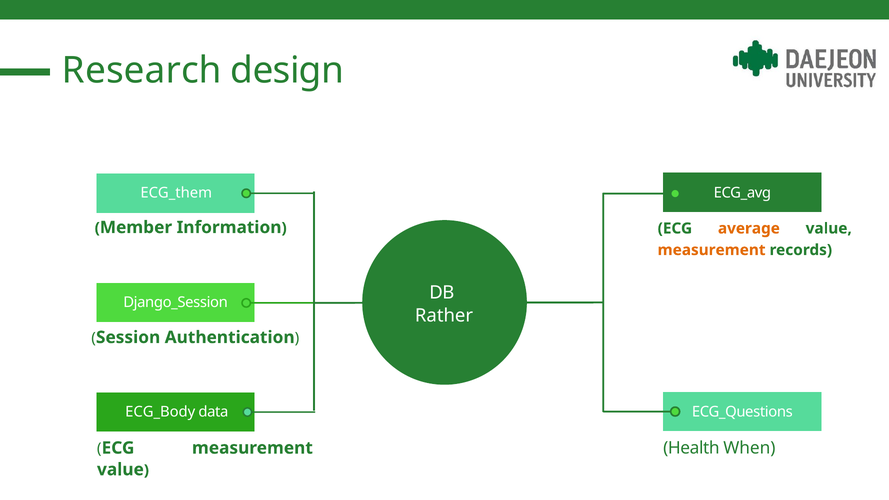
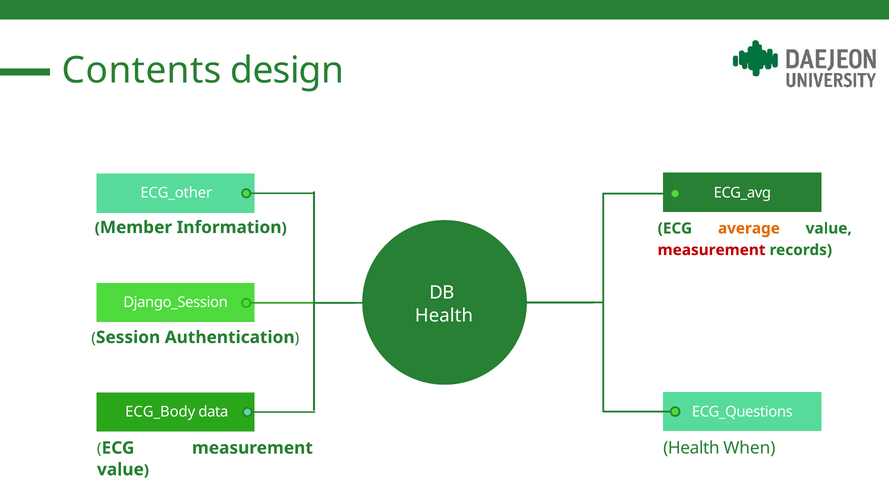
Research: Research -> Contents
ECG_them: ECG_them -> ECG_other
measurement at (712, 250) colour: orange -> red
Rather at (444, 316): Rather -> Health
